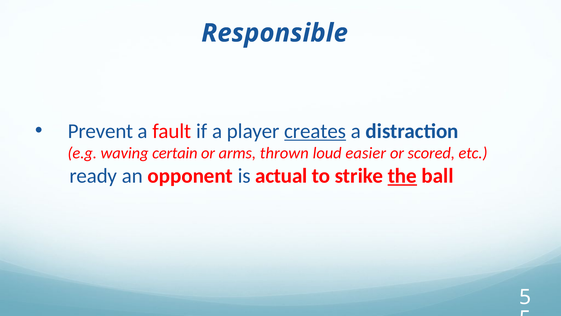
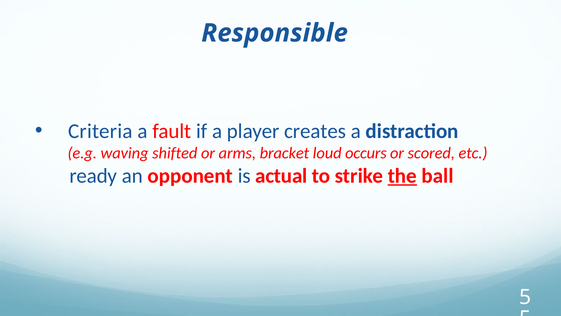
Prevent: Prevent -> Criteria
creates underline: present -> none
certain: certain -> shifted
thrown: thrown -> bracket
easier: easier -> occurs
